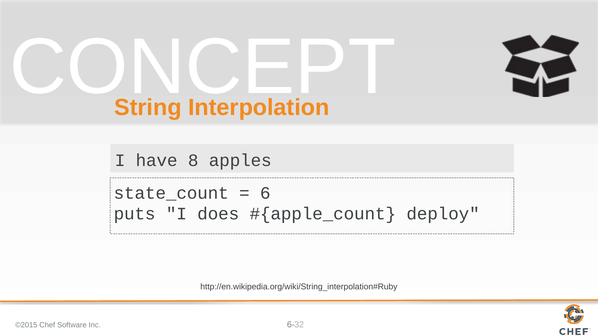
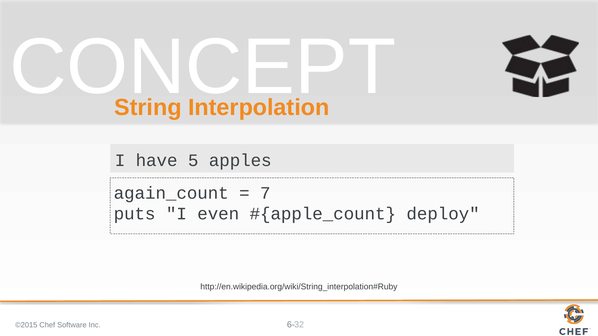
8: 8 -> 5
state_count: state_count -> again_count
6: 6 -> 7
does: does -> even
